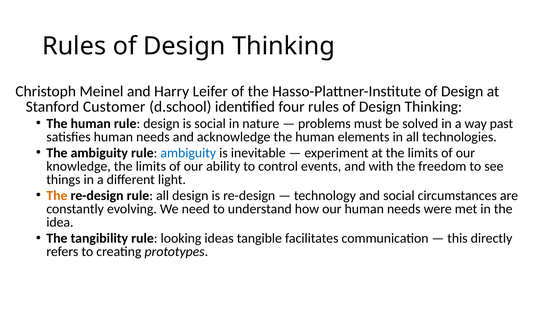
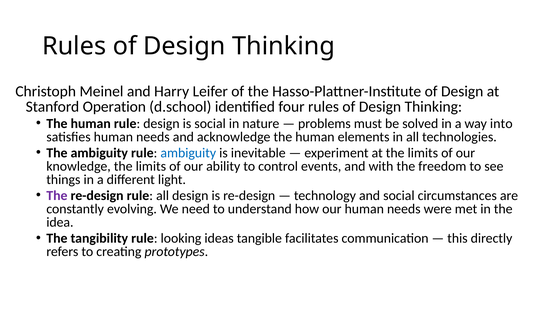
Customer: Customer -> Operation
past: past -> into
The at (57, 196) colour: orange -> purple
